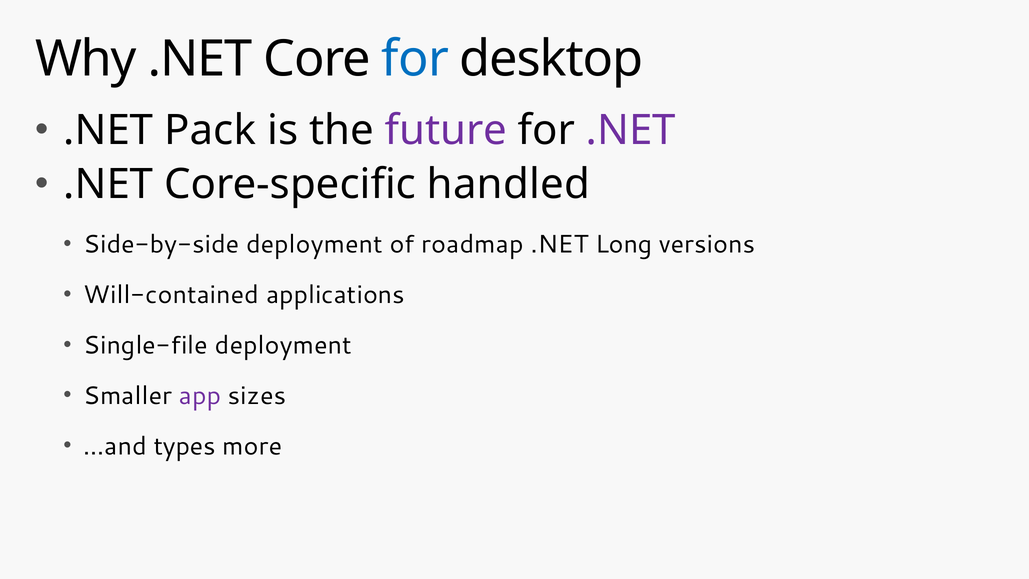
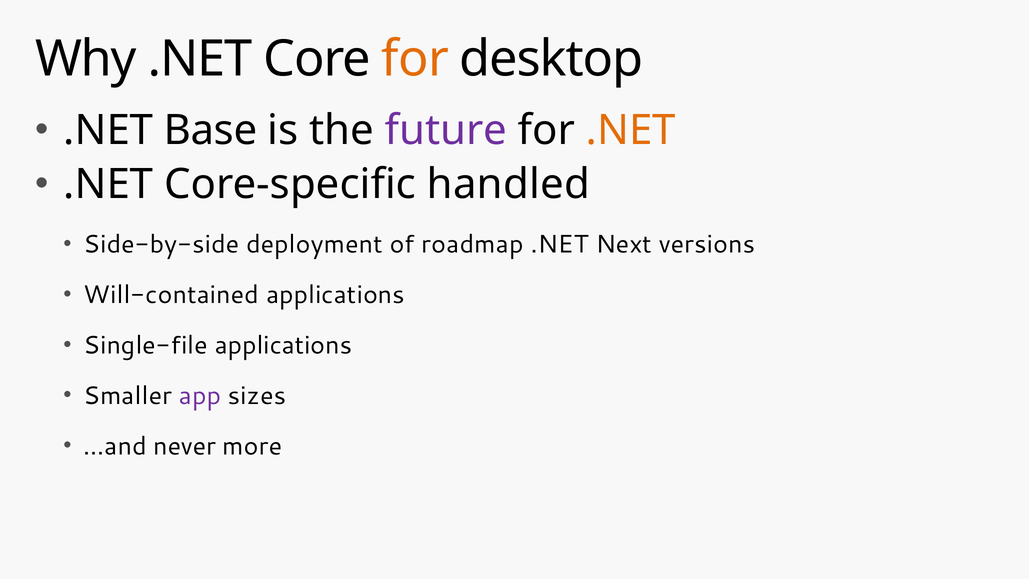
for at (415, 59) colour: blue -> orange
Pack: Pack -> Base
.NET at (631, 131) colour: purple -> orange
Long: Long -> Next
Single-file deployment: deployment -> applications
types: types -> never
